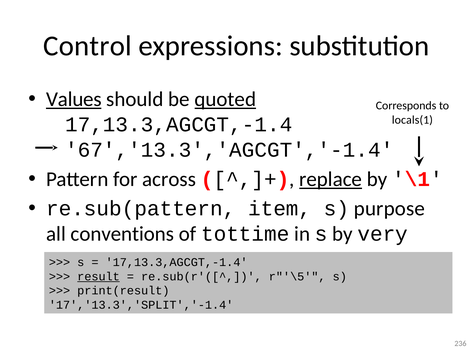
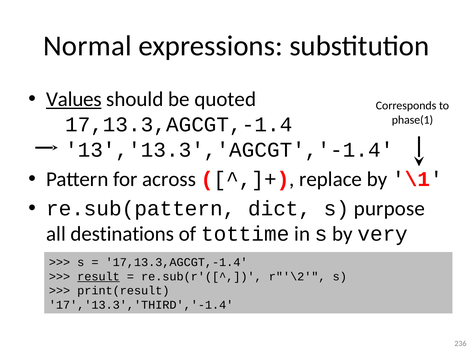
Control: Control -> Normal
quoted underline: present -> none
locals(1: locals(1 -> phase(1
67','13.3','AGCGT','-1.4: 67','13.3','AGCGT','-1.4 -> 13','13.3','AGCGT','-1.4
replace underline: present -> none
item: item -> dict
conventions: conventions -> destinations
r"'\5: r"'\5 -> r"'\2
17','13.3','SPLIT','-1.4: 17','13.3','SPLIT','-1.4 -> 17','13.3','THIRD','-1.4
